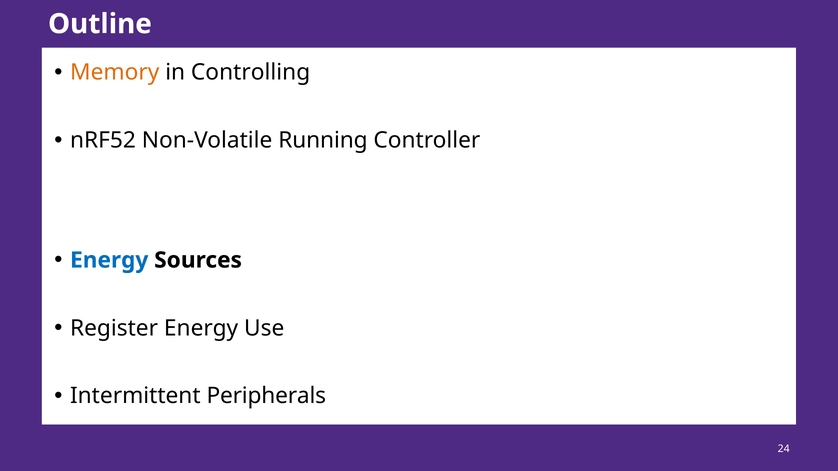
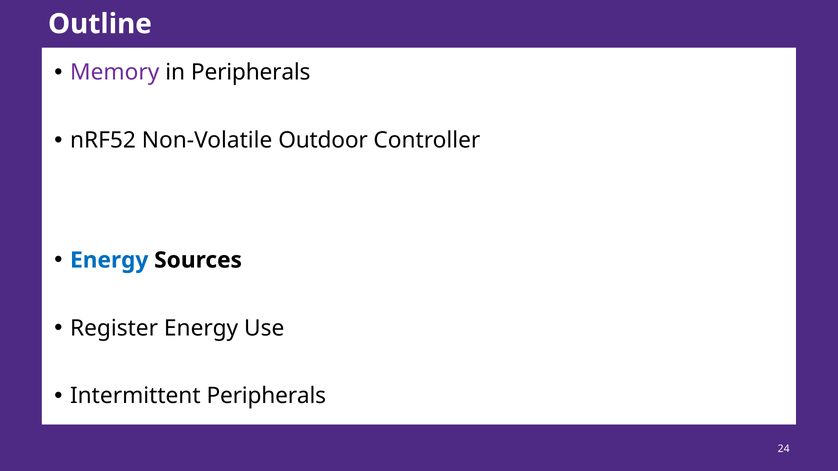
Memory colour: orange -> purple
in Controlling: Controlling -> Peripherals
Running: Running -> Outdoor
